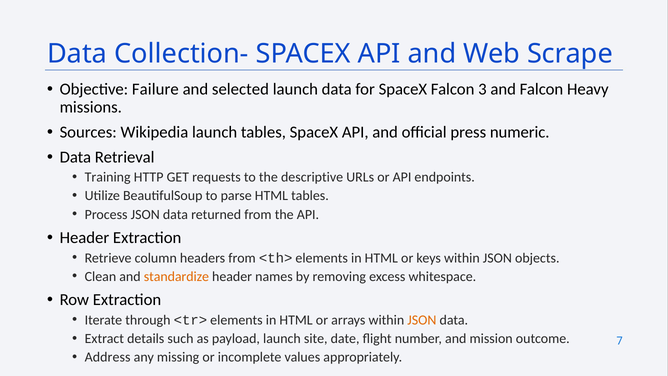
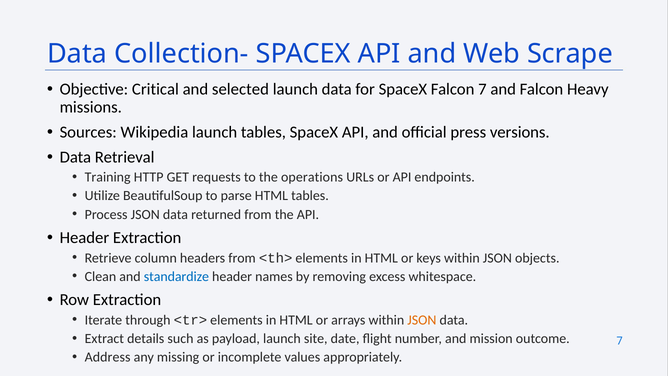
Failure: Failure -> Critical
Falcon 3: 3 -> 7
numeric: numeric -> versions
descriptive: descriptive -> operations
standardize colour: orange -> blue
